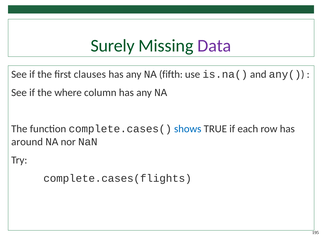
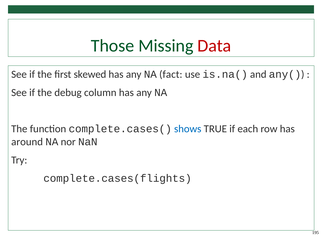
Surely: Surely -> Those
Data colour: purple -> red
clauses: clauses -> skewed
fifth: fifth -> fact
where: where -> debug
